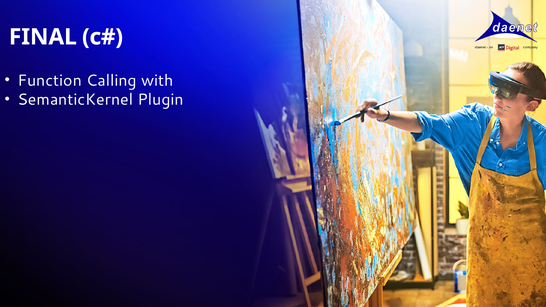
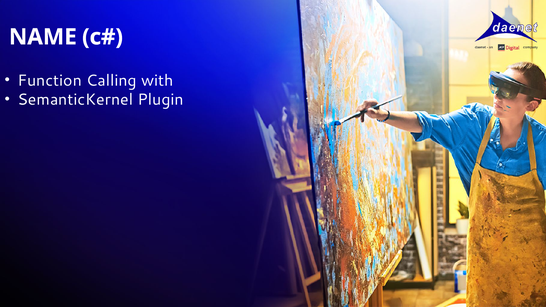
FINAL: FINAL -> NAME
